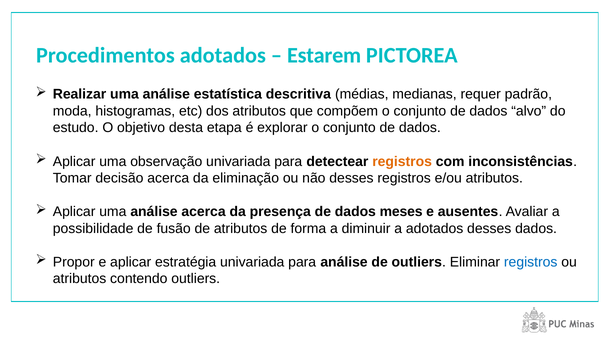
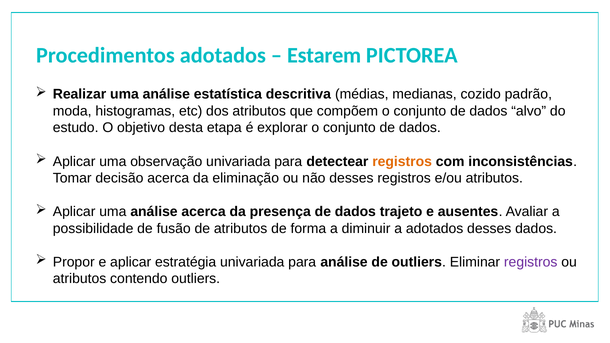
requer: requer -> cozido
meses: meses -> trajeto
registros at (531, 262) colour: blue -> purple
